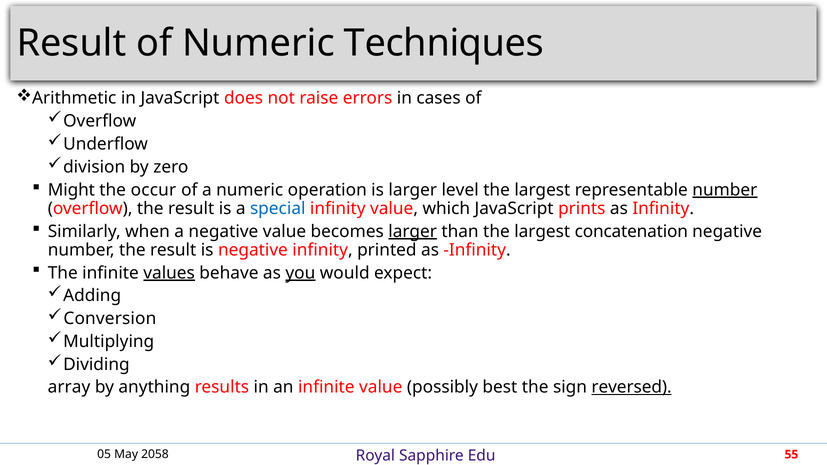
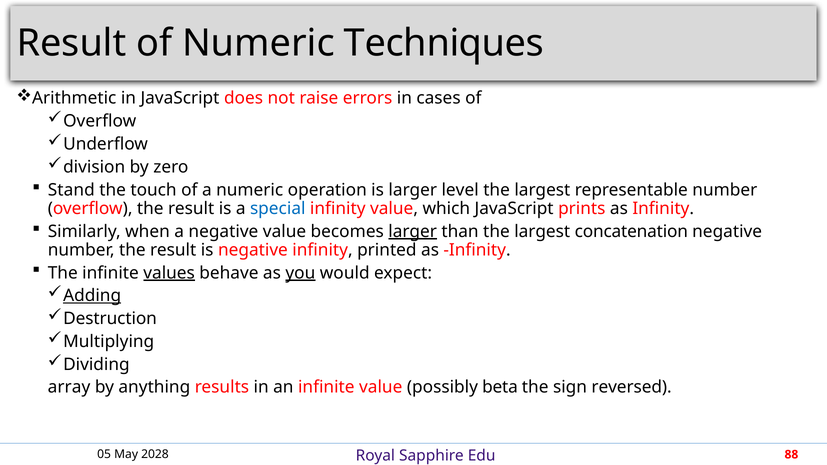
Might: Might -> Stand
occur: occur -> touch
number at (725, 190) underline: present -> none
Adding underline: none -> present
Conversion: Conversion -> Destruction
best: best -> beta
reversed underline: present -> none
2058: 2058 -> 2028
55: 55 -> 88
